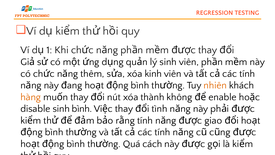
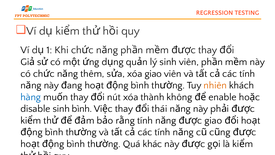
xóa kinh: kinh -> giao
hàng colour: orange -> blue
tình: tình -> thái
cách: cách -> khác
